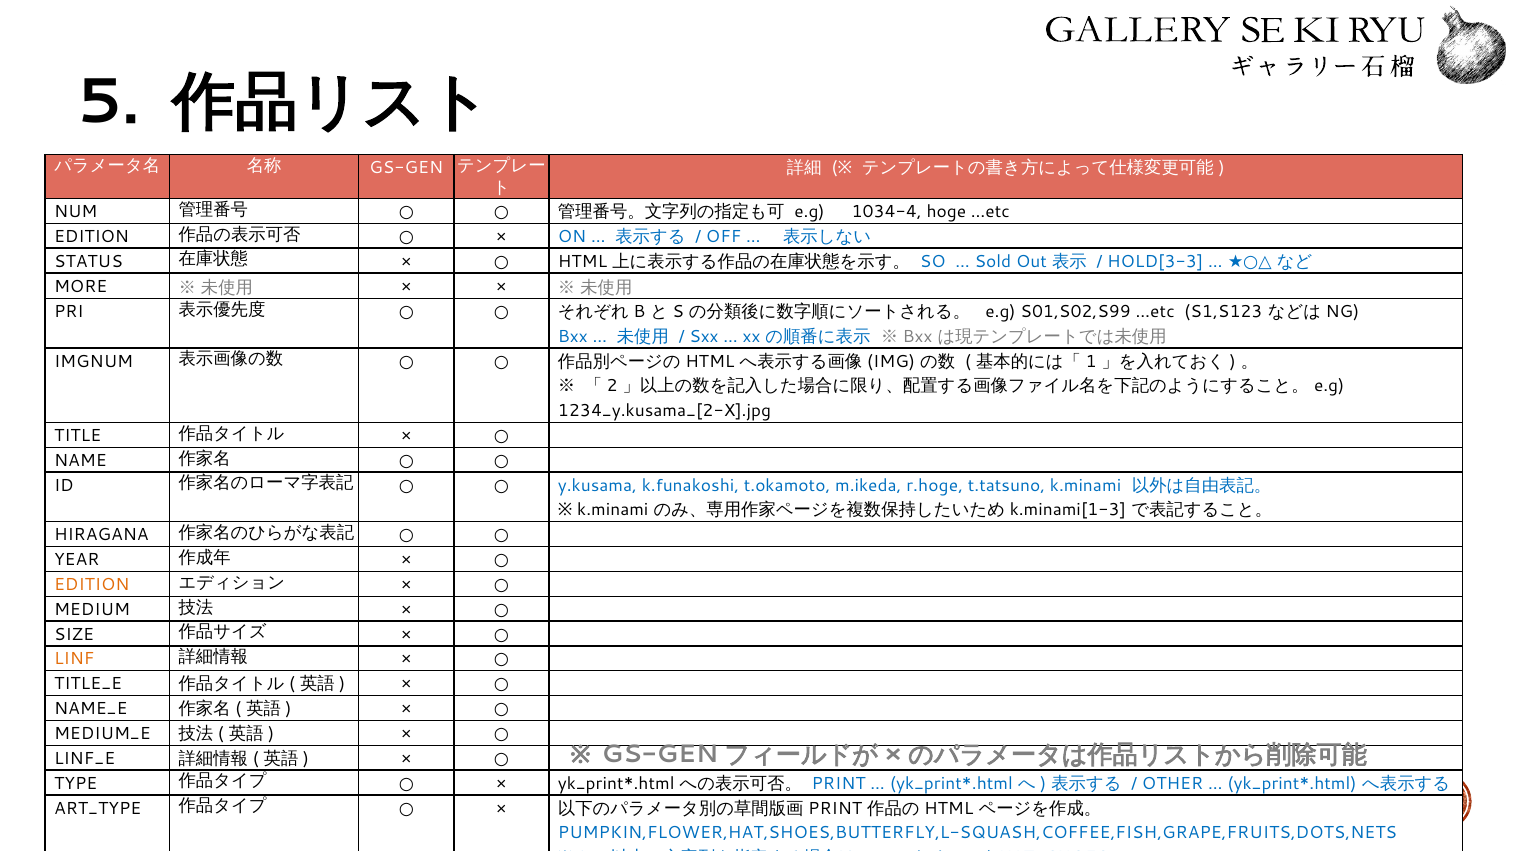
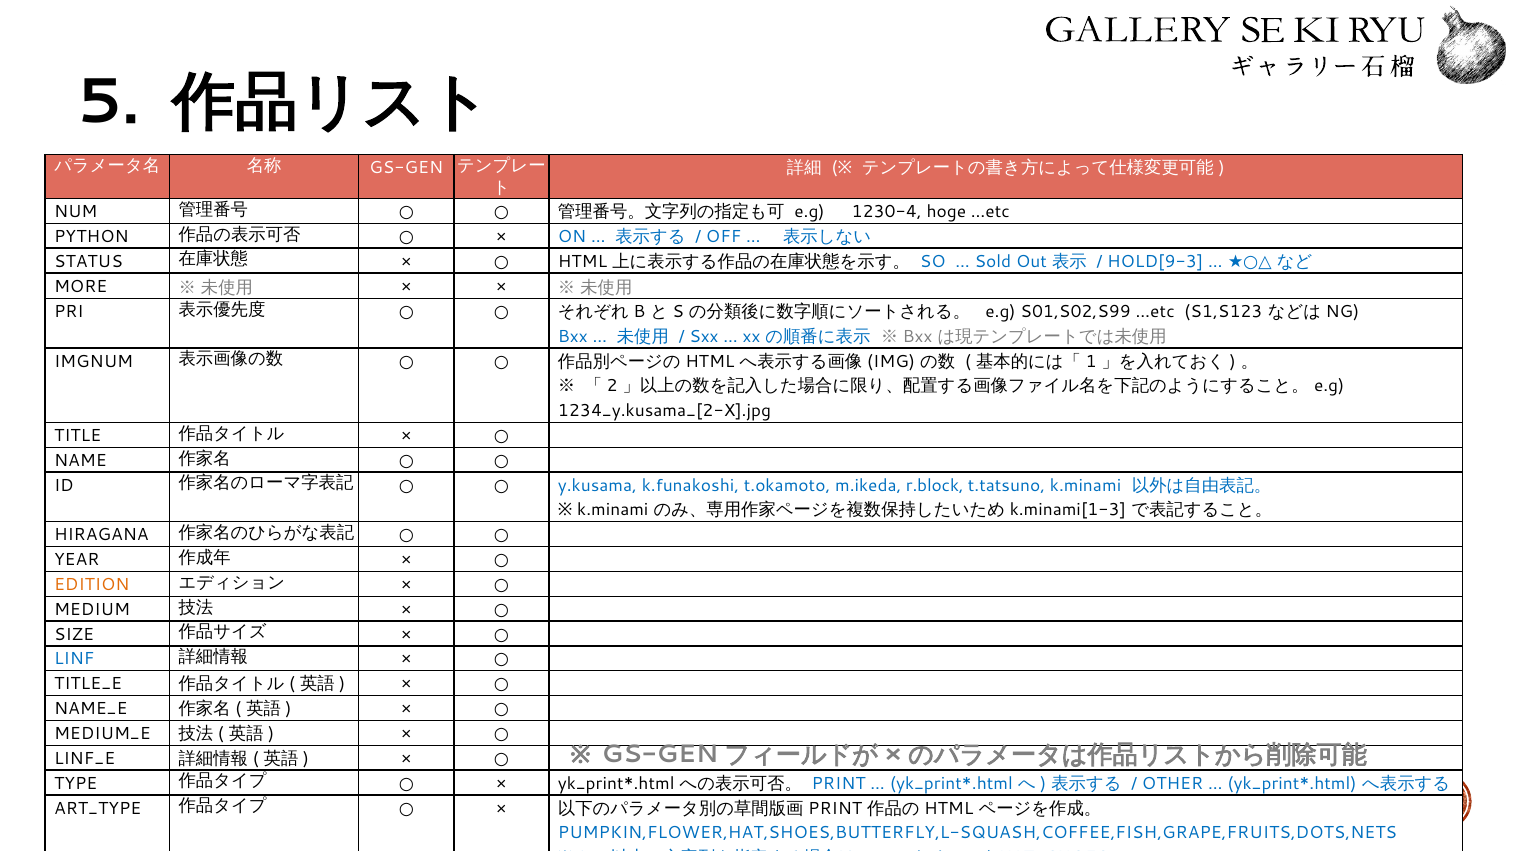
1034-4: 1034-4 -> 1230-4
EDITION at (91, 237): EDITION -> PYTHON
HOLD[3-3: HOLD[3-3 -> HOLD[9-3
r.hoge: r.hoge -> r.block
LINF colour: orange -> blue
